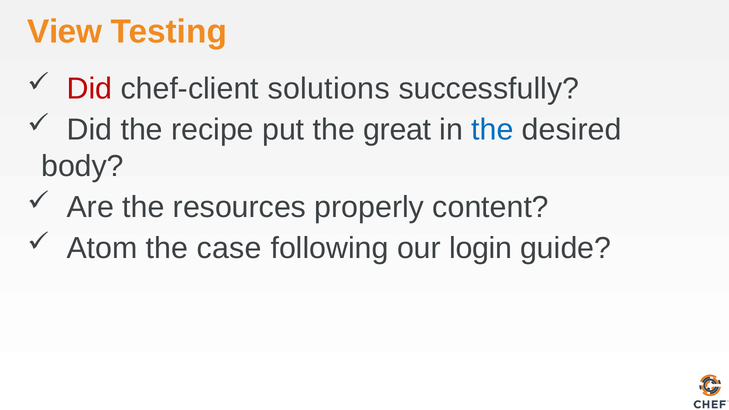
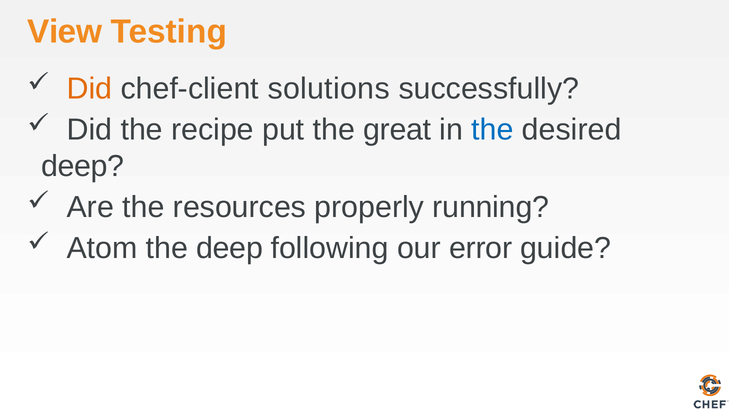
Did at (90, 89) colour: red -> orange
body at (83, 166): body -> deep
content: content -> running
the case: case -> deep
login: login -> error
